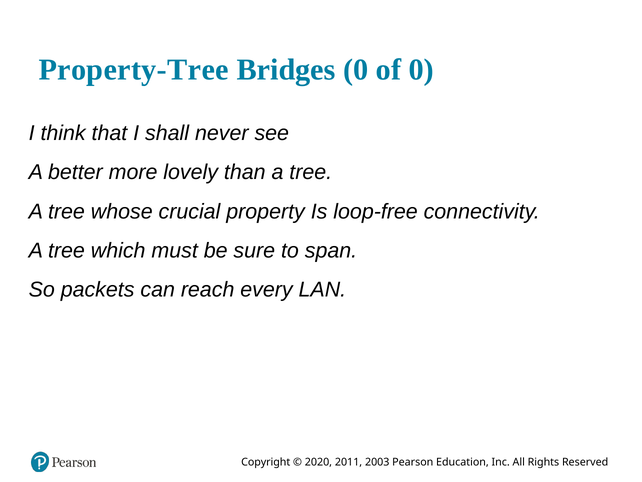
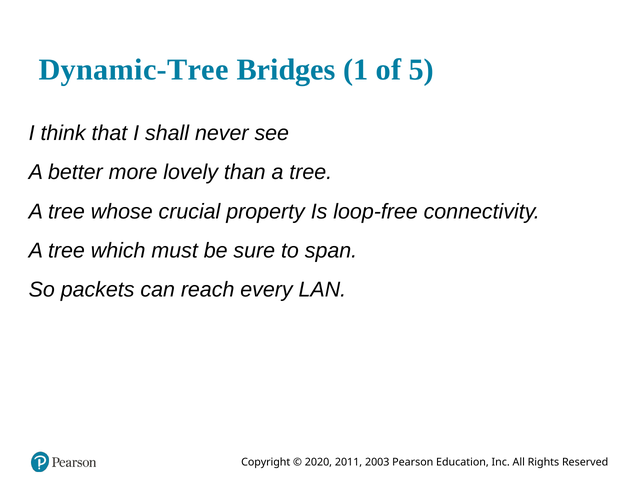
Property-Tree: Property-Tree -> Dynamic-Tree
Bridges 0: 0 -> 1
of 0: 0 -> 5
